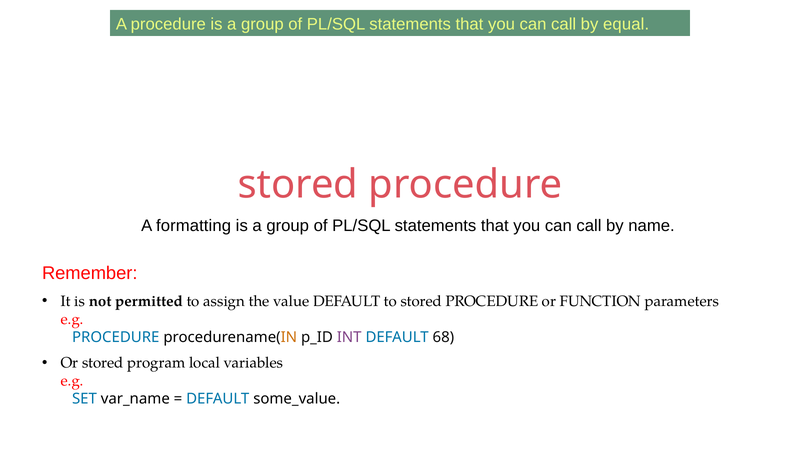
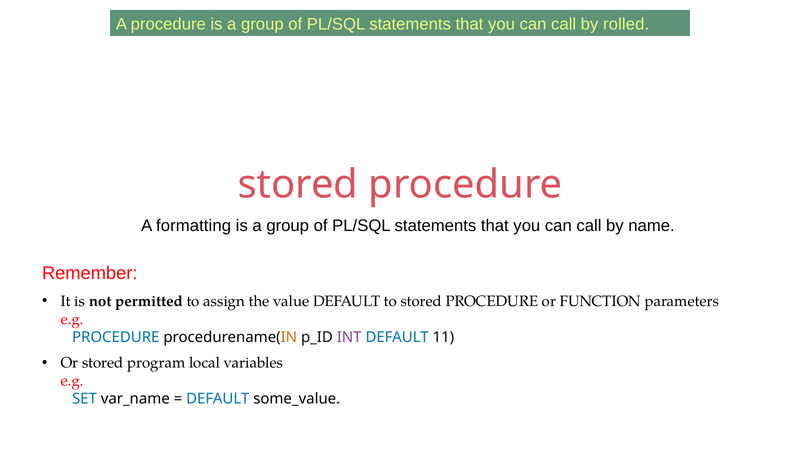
equal: equal -> rolled
68: 68 -> 11
